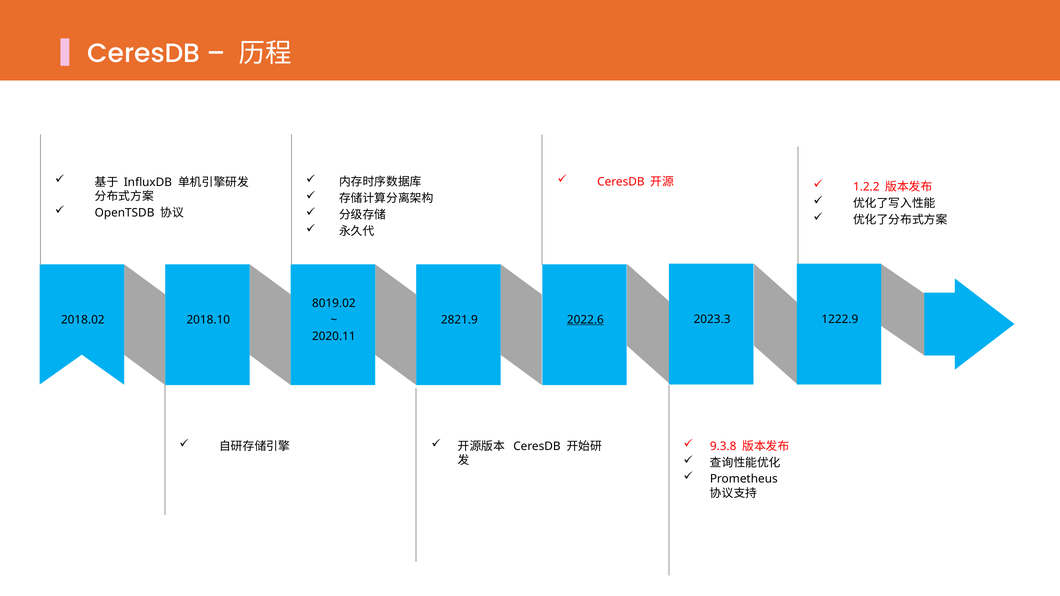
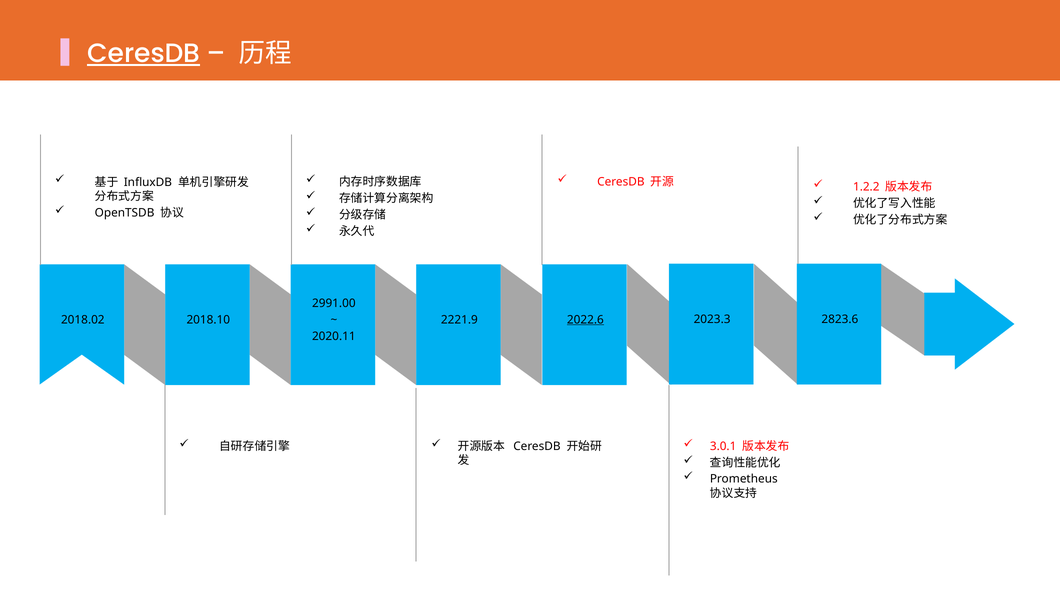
CeresDB at (144, 54) underline: none -> present
8019.02: 8019.02 -> 2991.00
1222.9: 1222.9 -> 2823.6
2821.9: 2821.9 -> 2221.9
9.3.8: 9.3.8 -> 3.0.1
